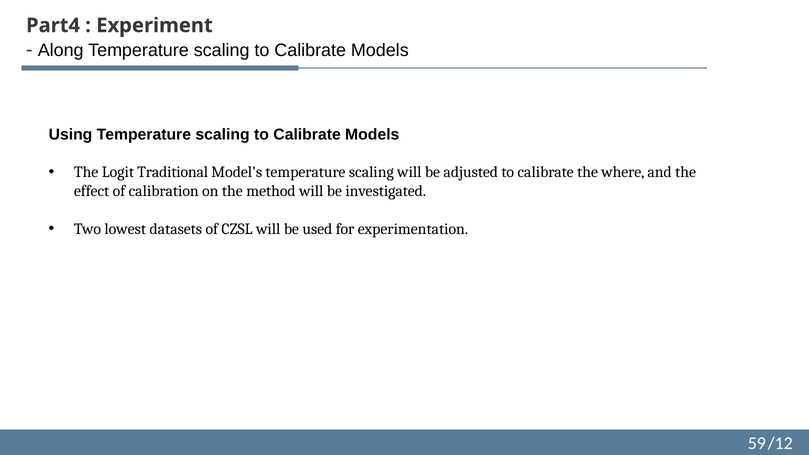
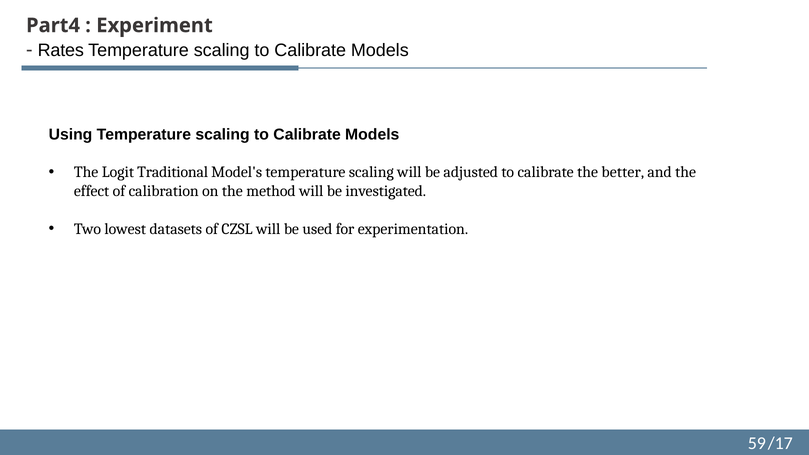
Along: Along -> Rates
where: where -> better
/12: /12 -> /17
